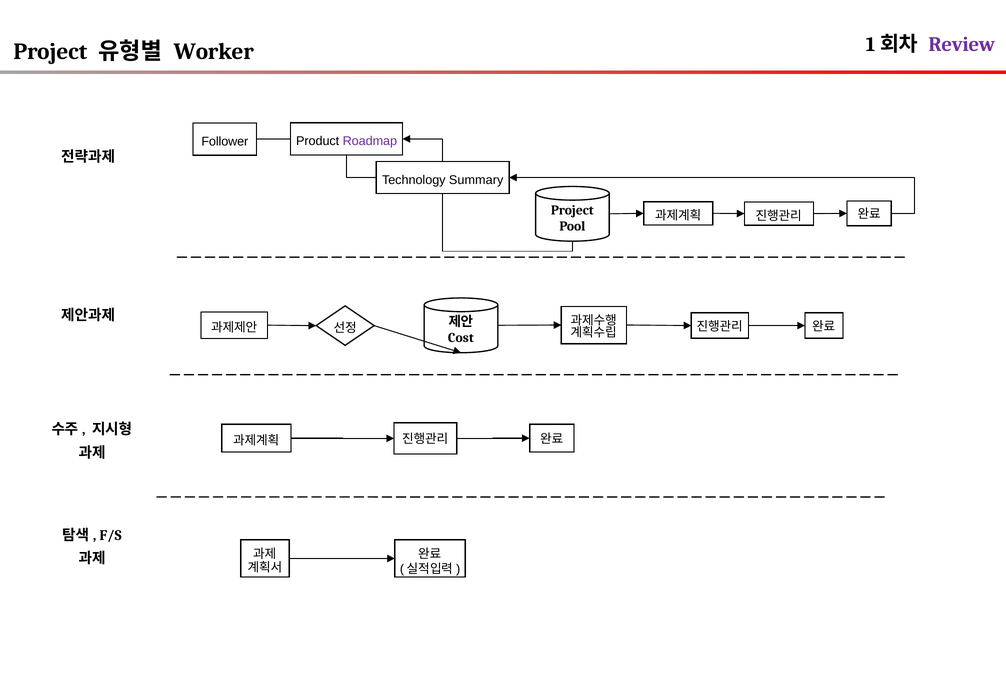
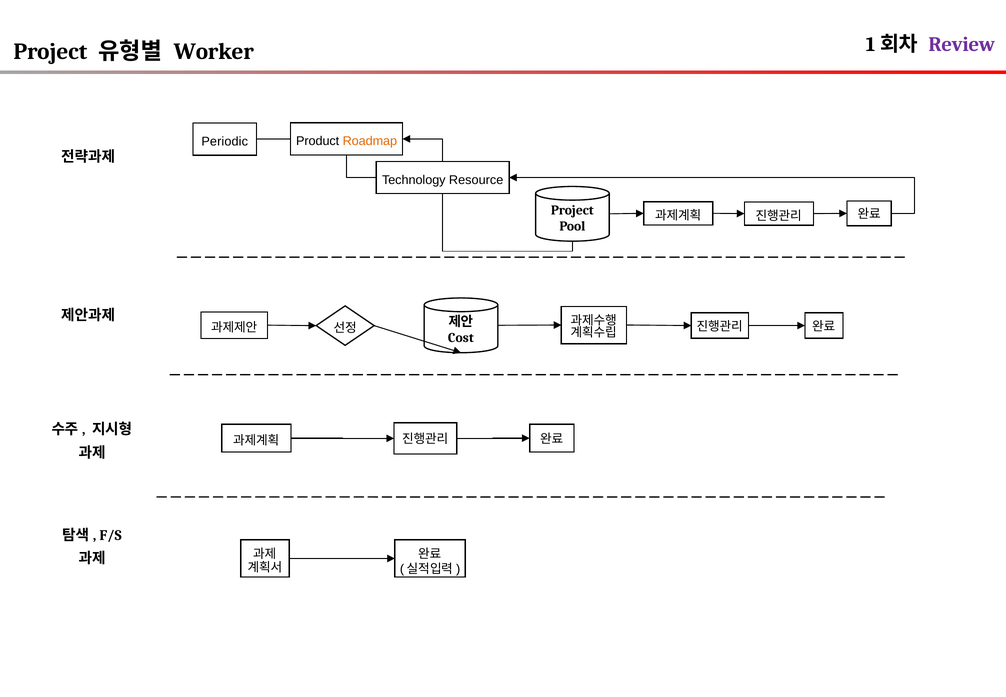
Follower: Follower -> Periodic
Roadmap colour: purple -> orange
Summary: Summary -> Resource
